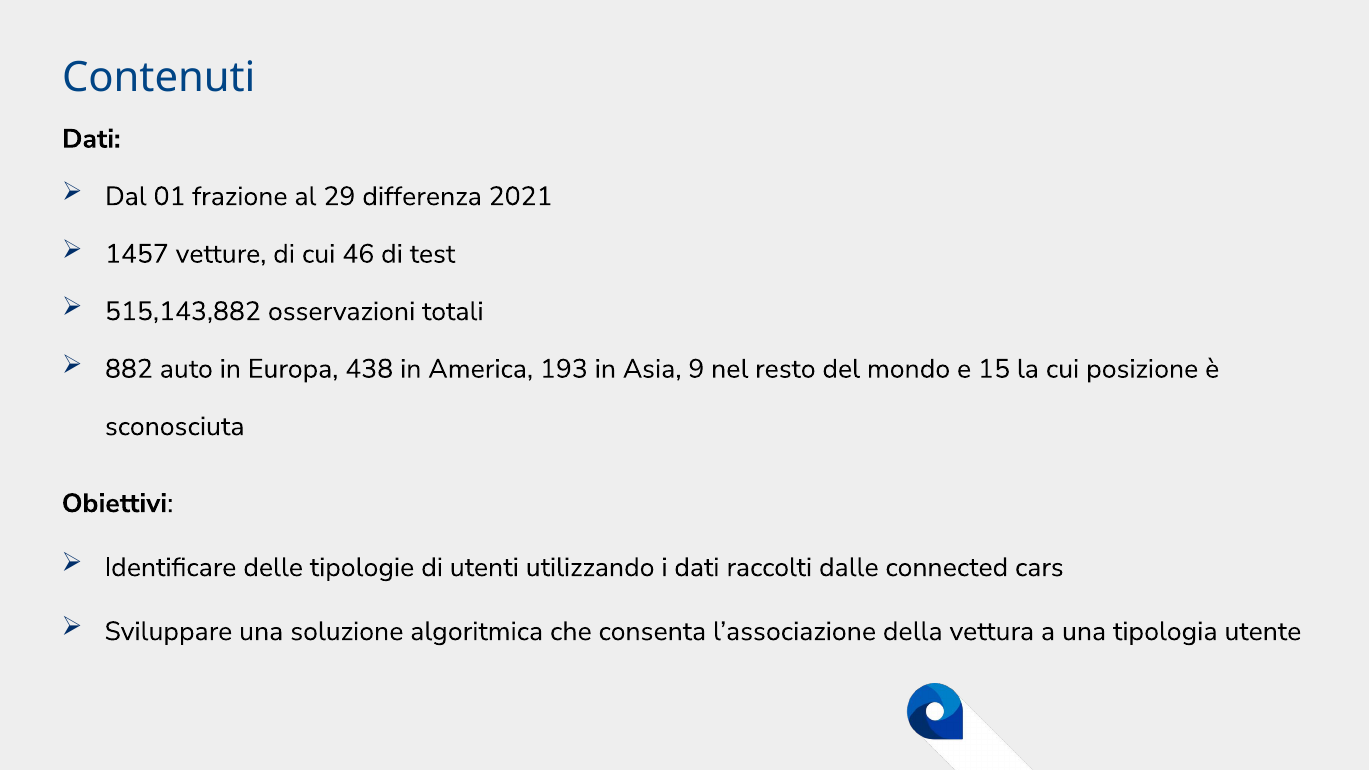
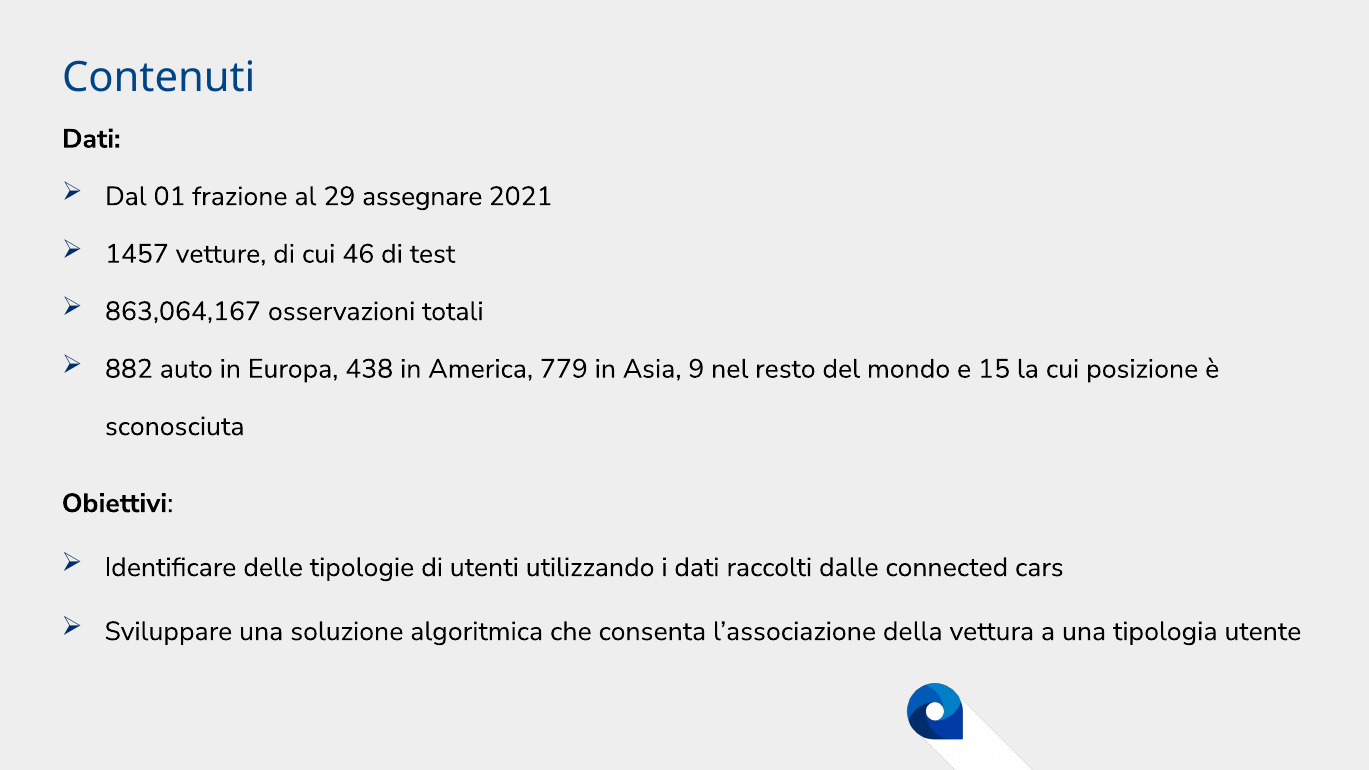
differenza: differenza -> assegnare
515,143,882: 515,143,882 -> 863,064,167
193: 193 -> 779
